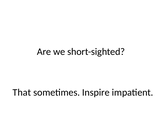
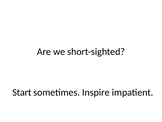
That: That -> Start
